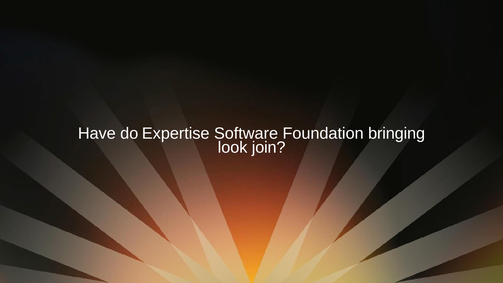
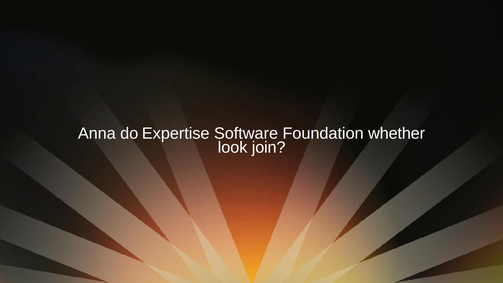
Have: Have -> Anna
bringing: bringing -> whether
